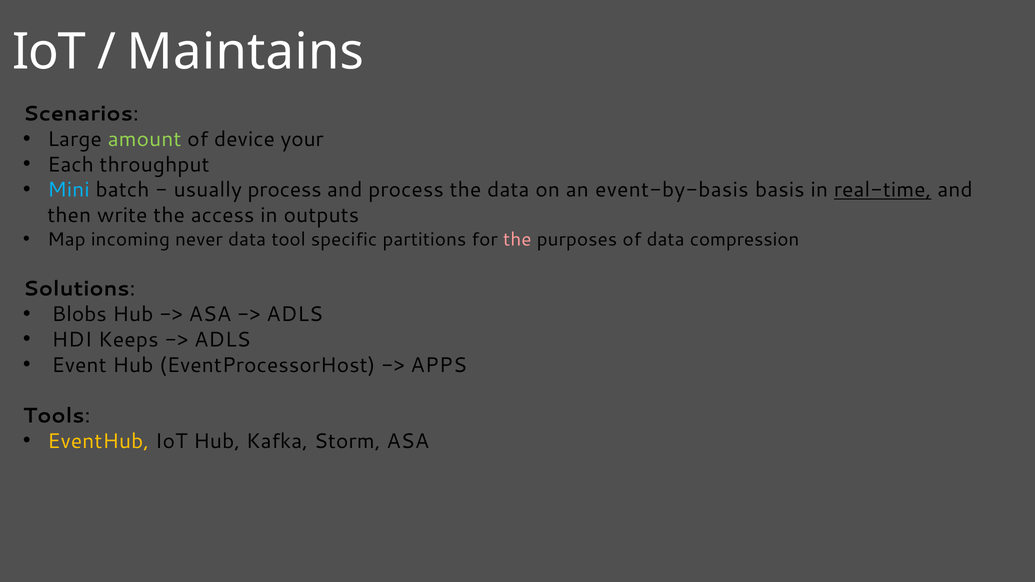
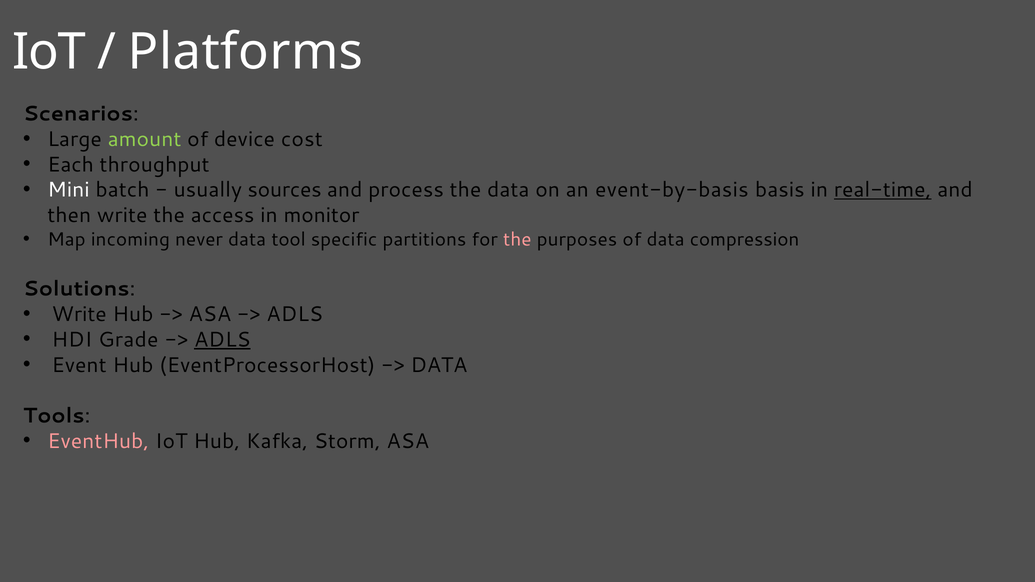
Maintains: Maintains -> Platforms
your: your -> cost
Mini colour: light blue -> white
usually process: process -> sources
outputs: outputs -> monitor
Blobs at (79, 314): Blobs -> Write
Keeps: Keeps -> Grade
ADLS at (222, 340) underline: none -> present
APPS at (439, 365): APPS -> DATA
EventHub colour: yellow -> pink
